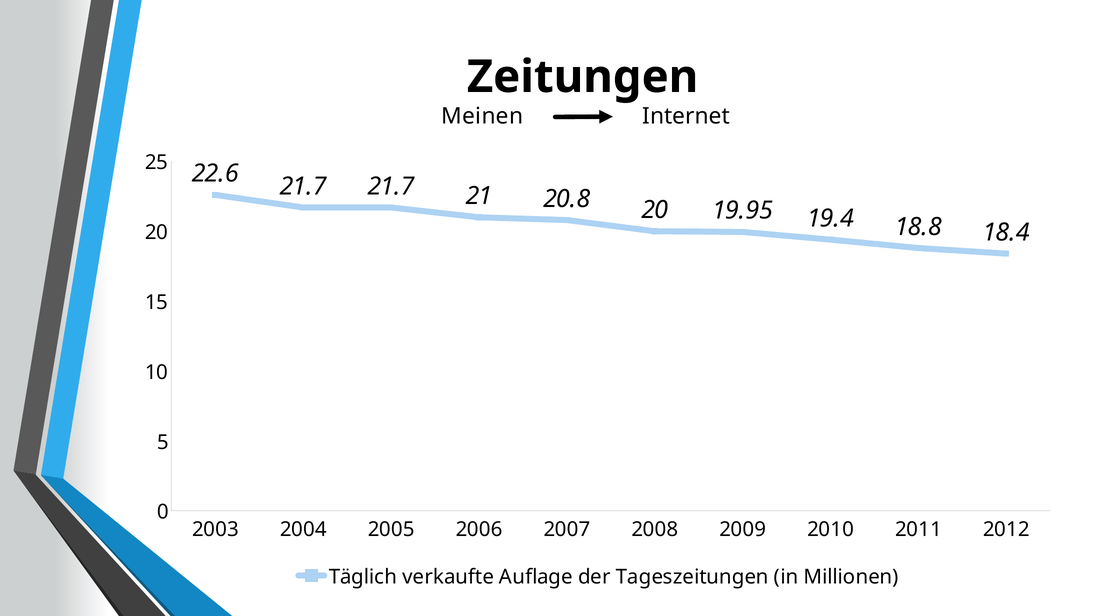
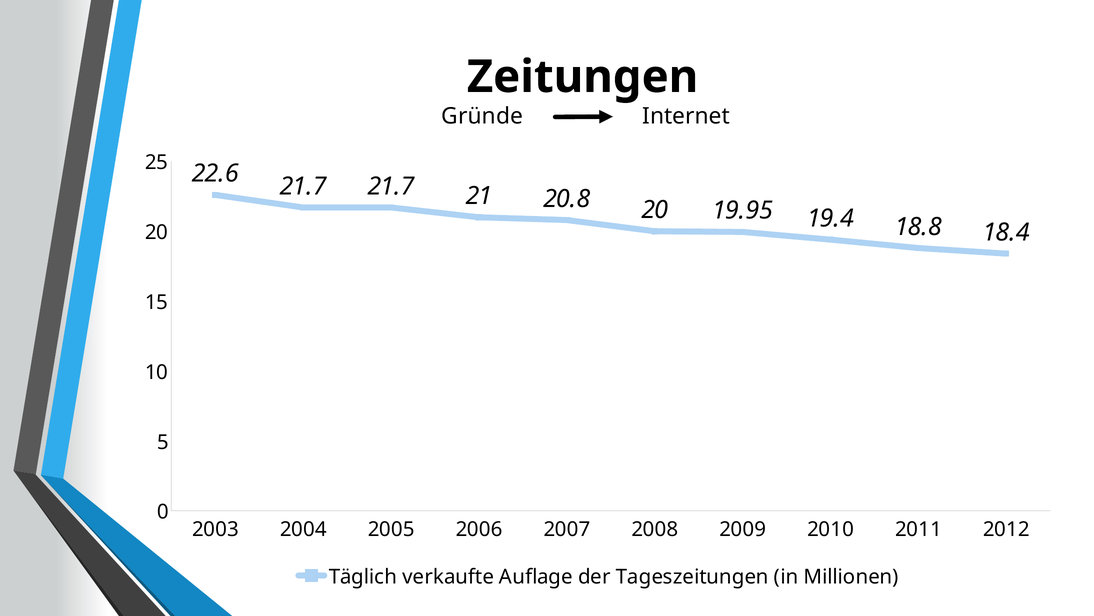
Meinen: Meinen -> Gründe
